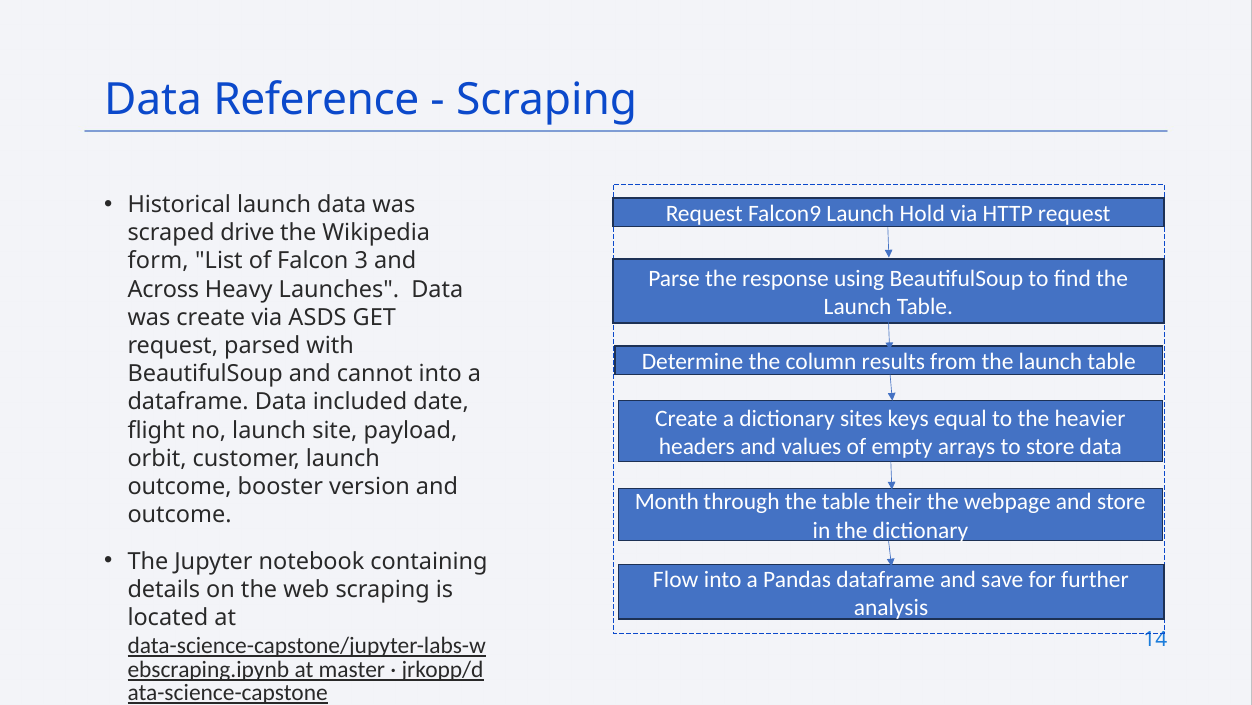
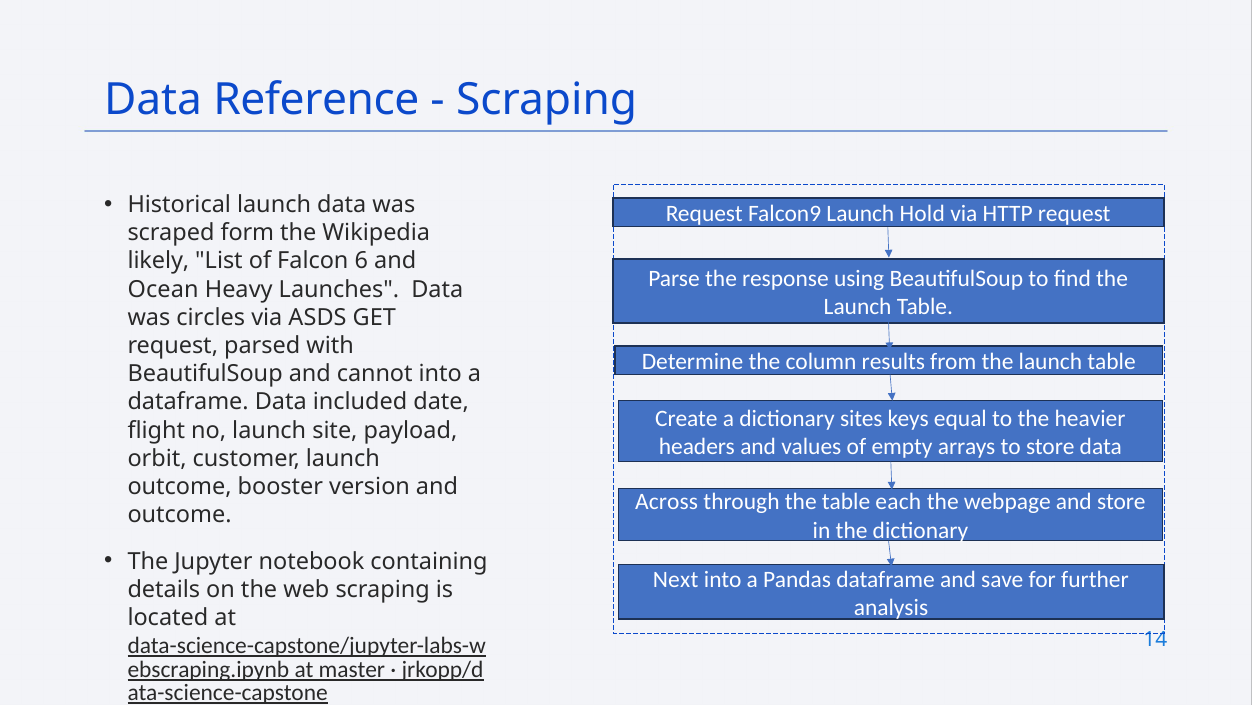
drive: drive -> form
form: form -> likely
3: 3 -> 6
Across: Across -> Ocean
was create: create -> circles
Month: Month -> Across
their: their -> each
Flow: Flow -> Next
